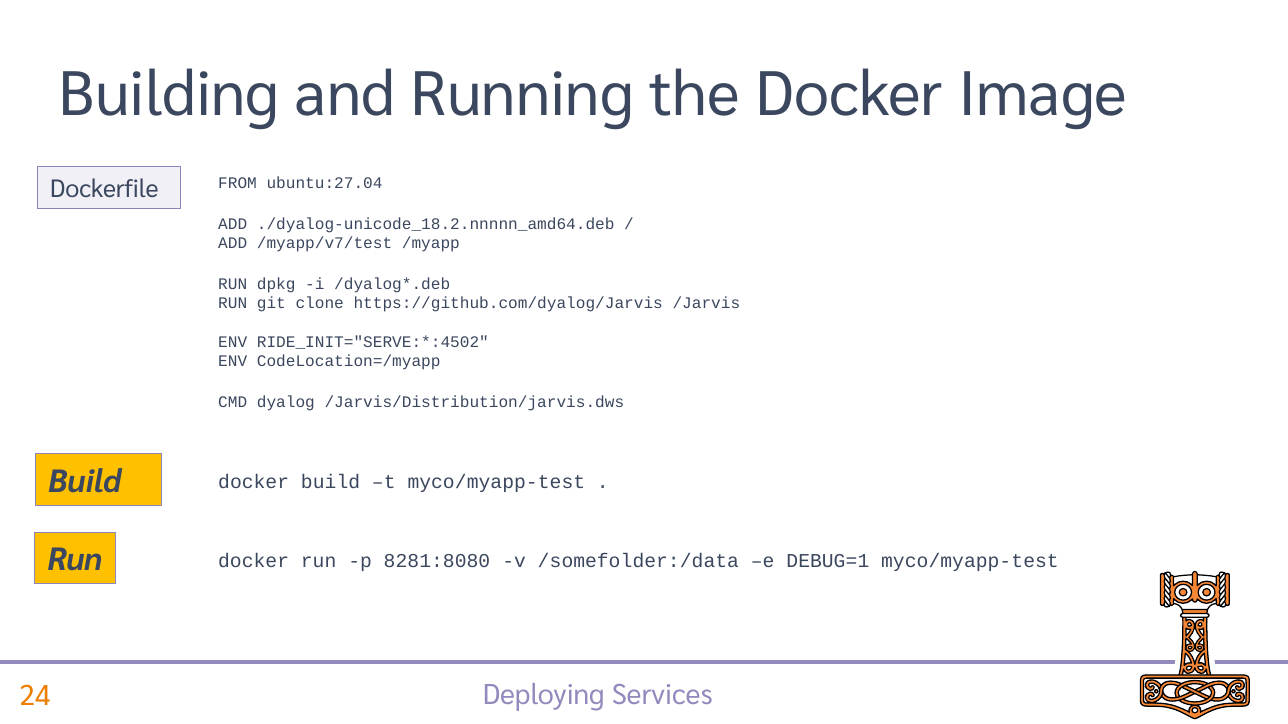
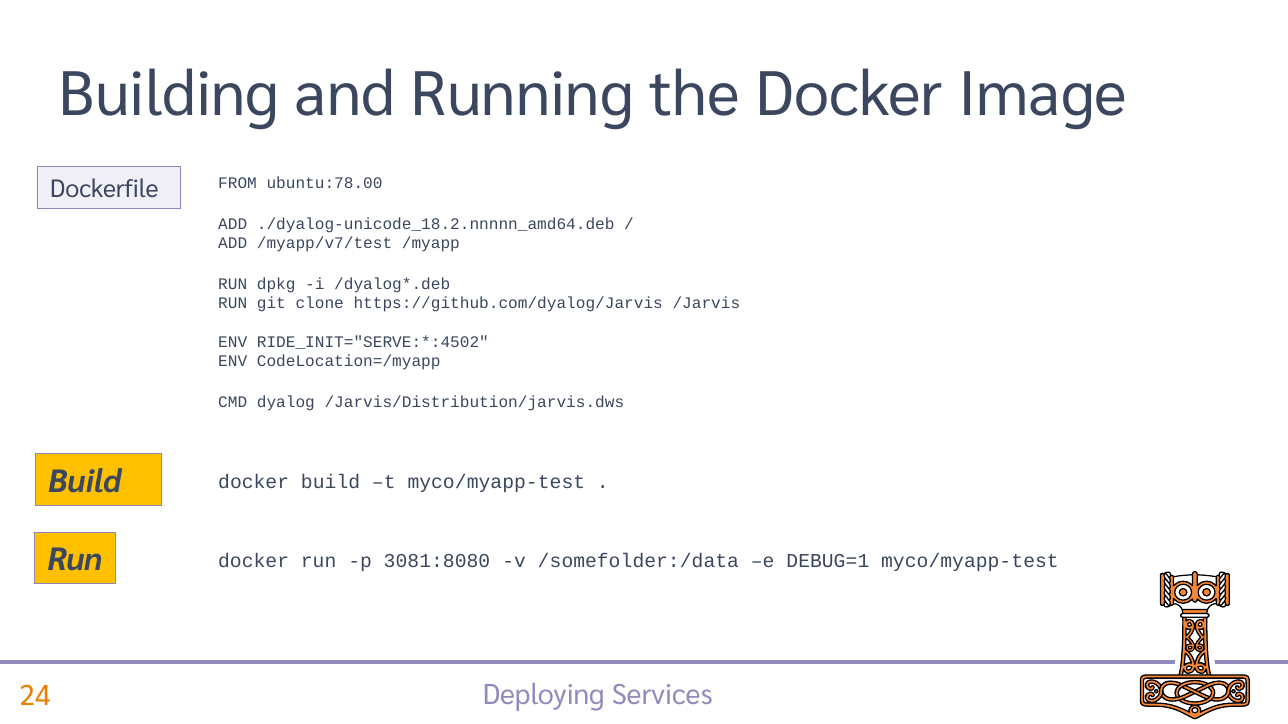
ubuntu:27.04: ubuntu:27.04 -> ubuntu:78.00
8281:8080: 8281:8080 -> 3081:8080
